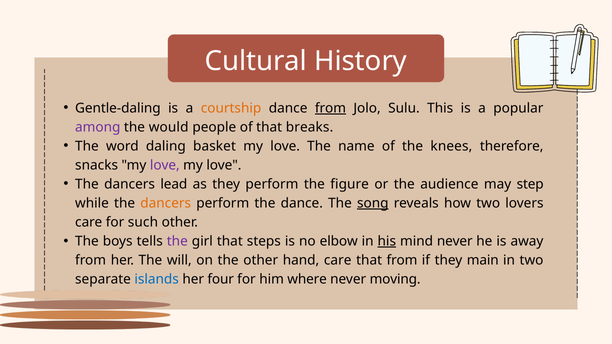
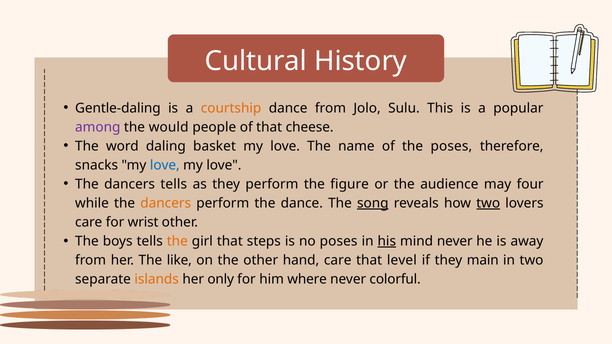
from at (330, 108) underline: present -> none
breaks: breaks -> cheese
the knees: knees -> poses
love at (165, 165) colour: purple -> blue
dancers lead: lead -> tells
step: step -> four
two at (488, 203) underline: none -> present
such: such -> wrist
the at (177, 241) colour: purple -> orange
no elbow: elbow -> poses
will: will -> like
that from: from -> level
islands colour: blue -> orange
four: four -> only
moving: moving -> colorful
